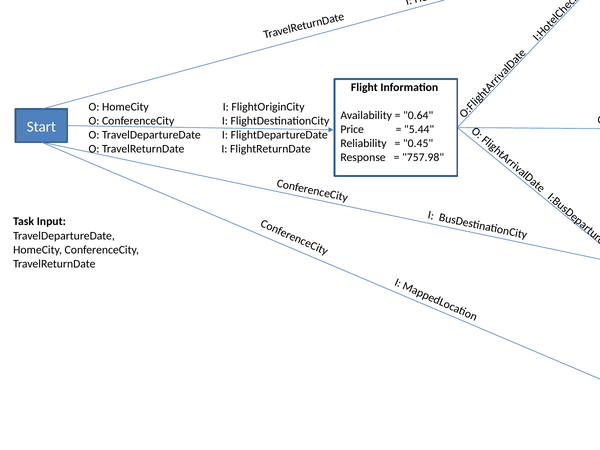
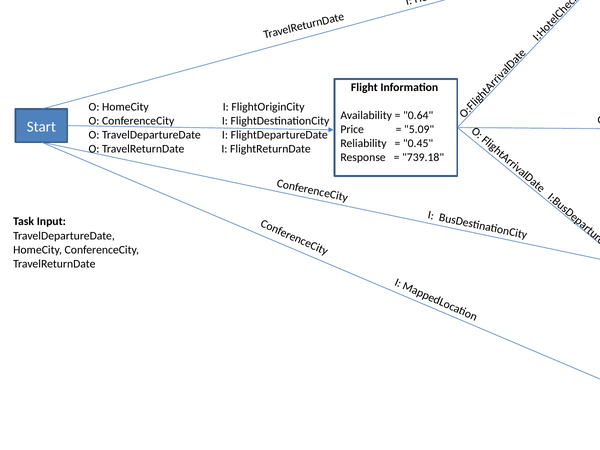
5.44: 5.44 -> 5.09
757.98: 757.98 -> 739.18
